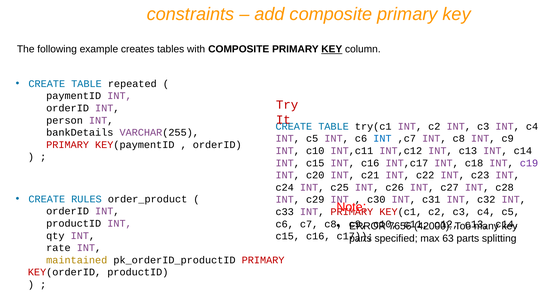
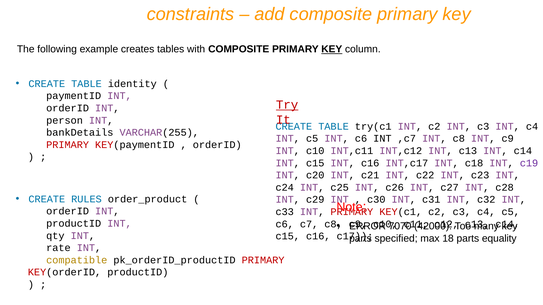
repeated: repeated -> identity
Try underline: none -> present
INT at (382, 139) colour: blue -> black
7656: 7656 -> 7070
63: 63 -> 18
splitting: splitting -> equality
maintained: maintained -> compatible
